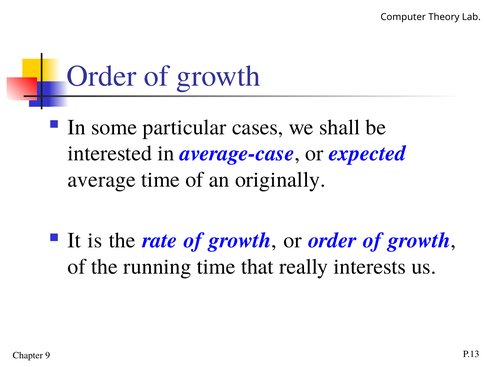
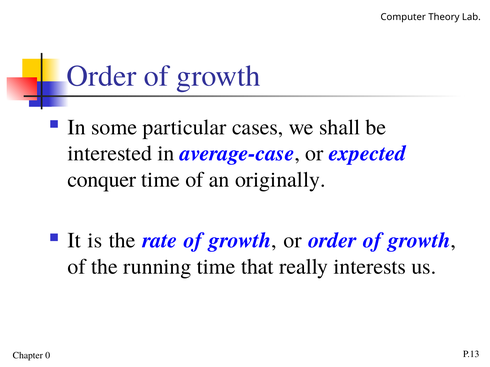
average: average -> conquer
9: 9 -> 0
